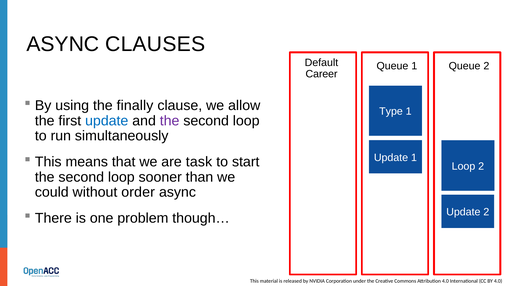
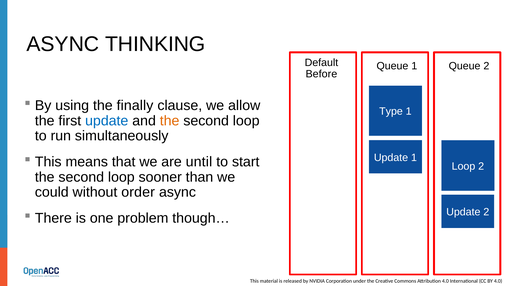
CLAUSES: CLAUSES -> THINKING
Career: Career -> Before
the at (170, 121) colour: purple -> orange
task: task -> until
